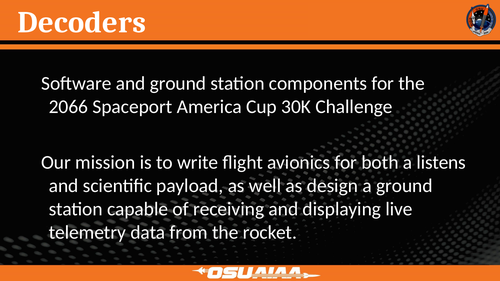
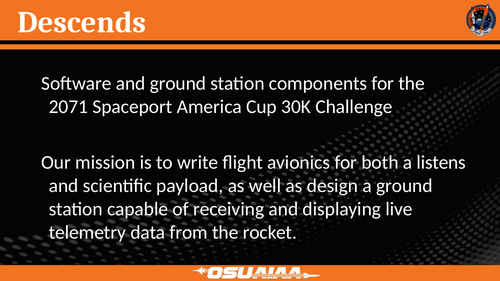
Decoders: Decoders -> Descends
2066: 2066 -> 2071
